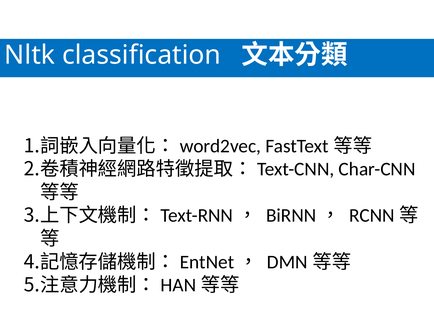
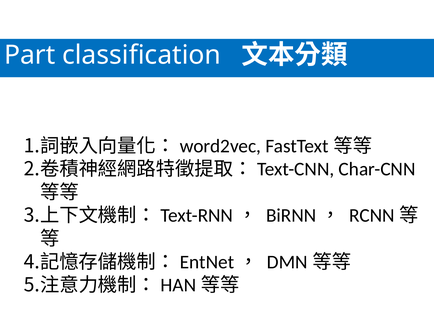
Nltk: Nltk -> Part
